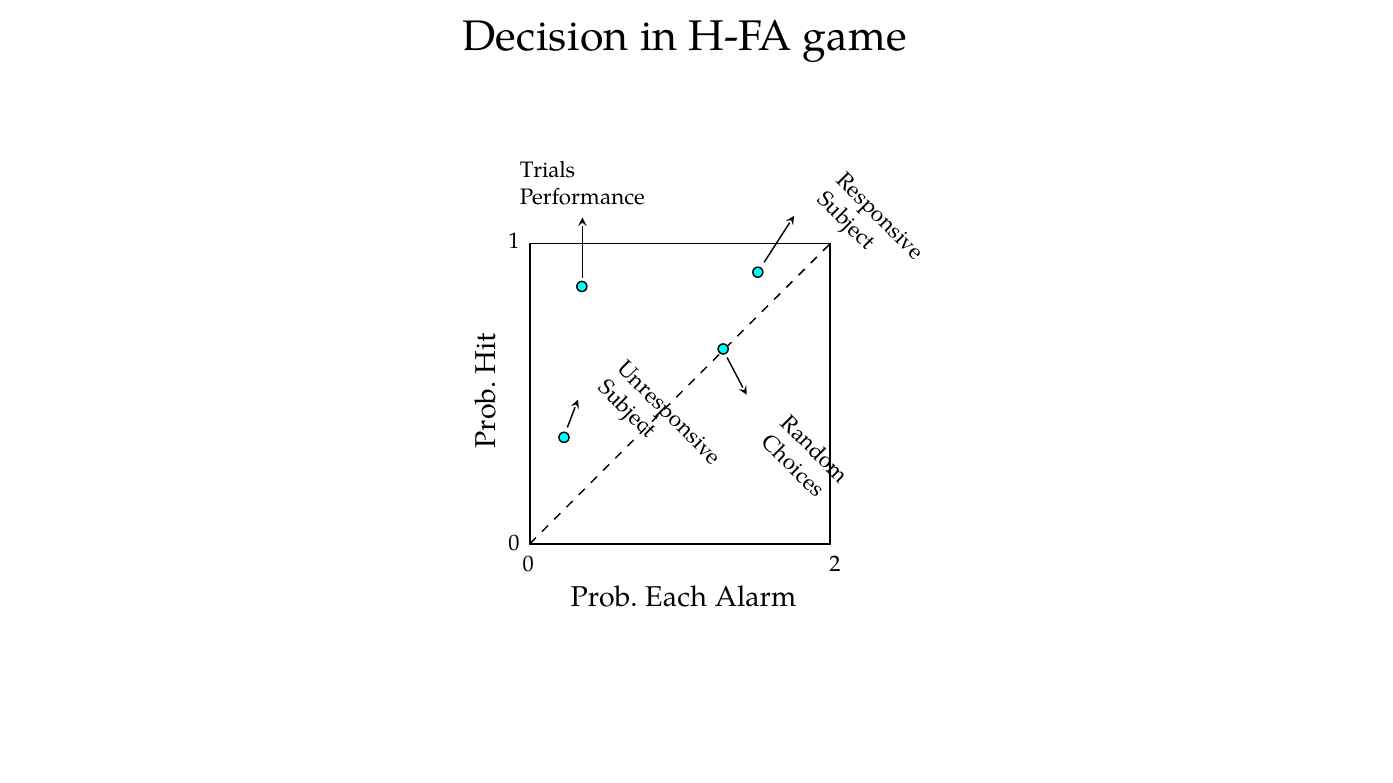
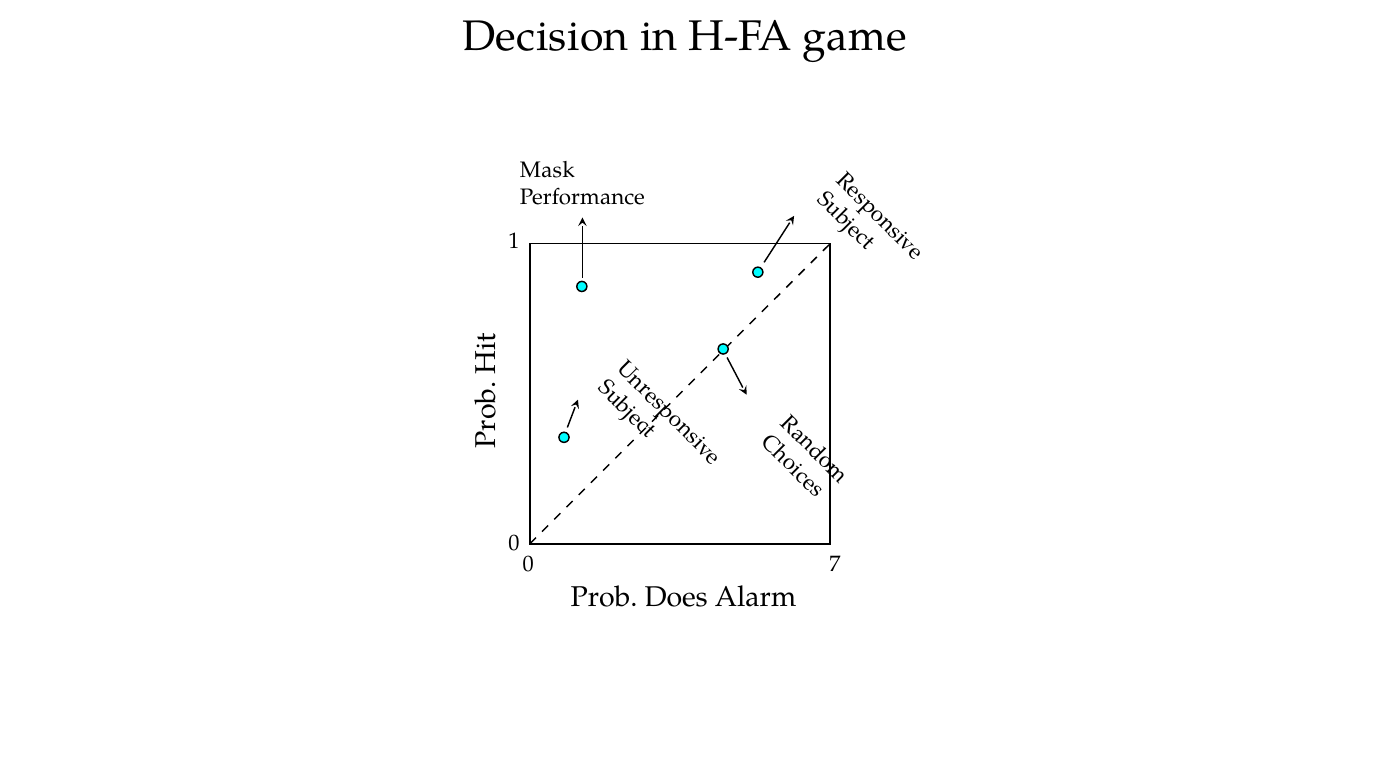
Trials: Trials -> Mask
2: 2 -> 7
Each: Each -> Does
